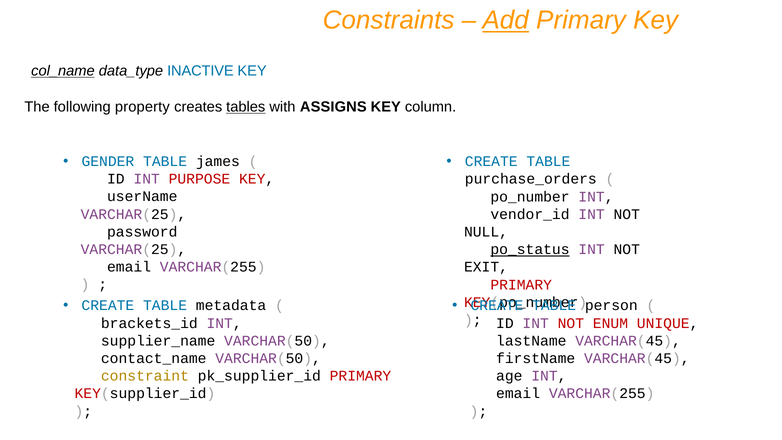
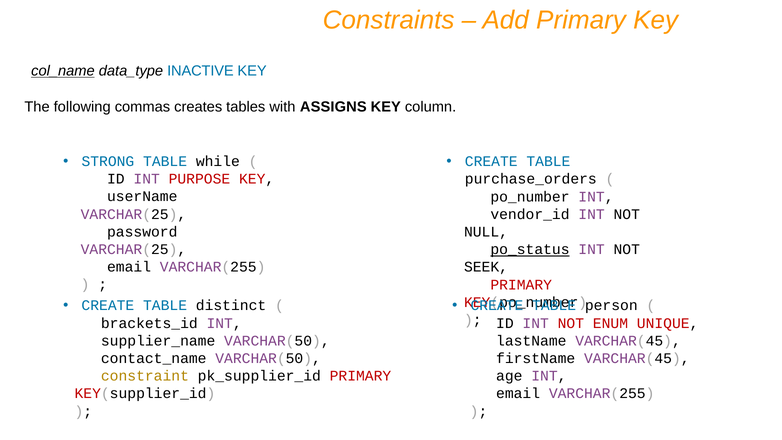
Add underline: present -> none
property: property -> commas
tables underline: present -> none
GENDER: GENDER -> STRONG
james: james -> while
EXIT: EXIT -> SEEK
metadata: metadata -> distinct
